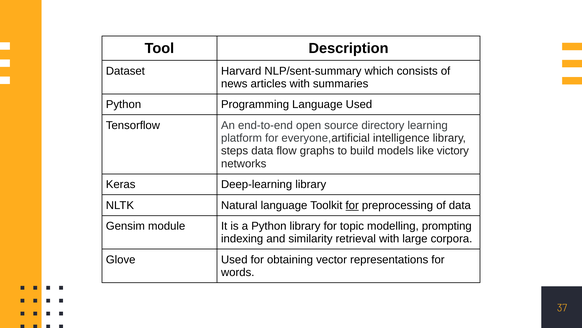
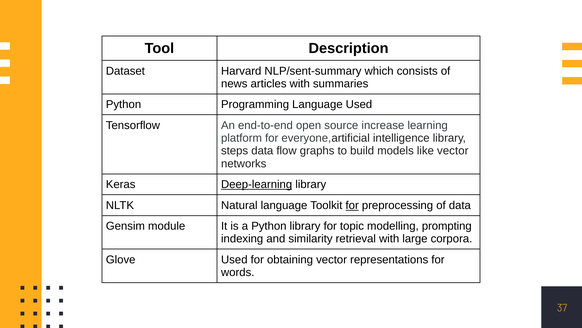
directory: directory -> increase
like victory: victory -> vector
Deep-learning underline: none -> present
